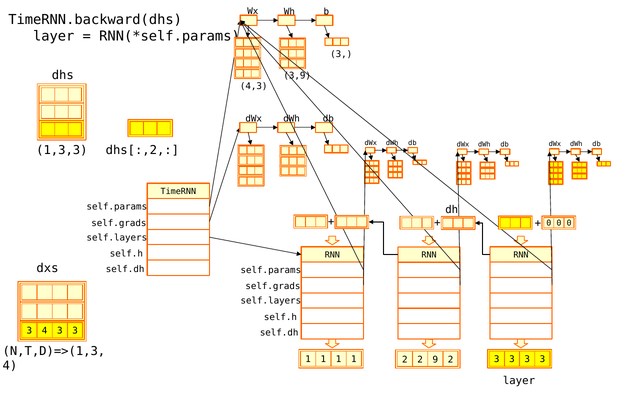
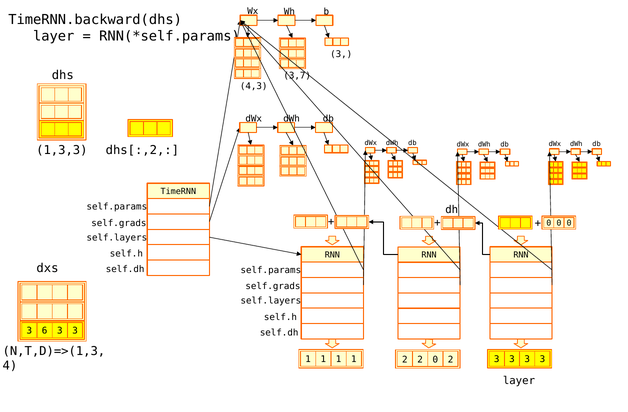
3,9: 3,9 -> 3,7
3 4: 4 -> 6
2 9: 9 -> 0
